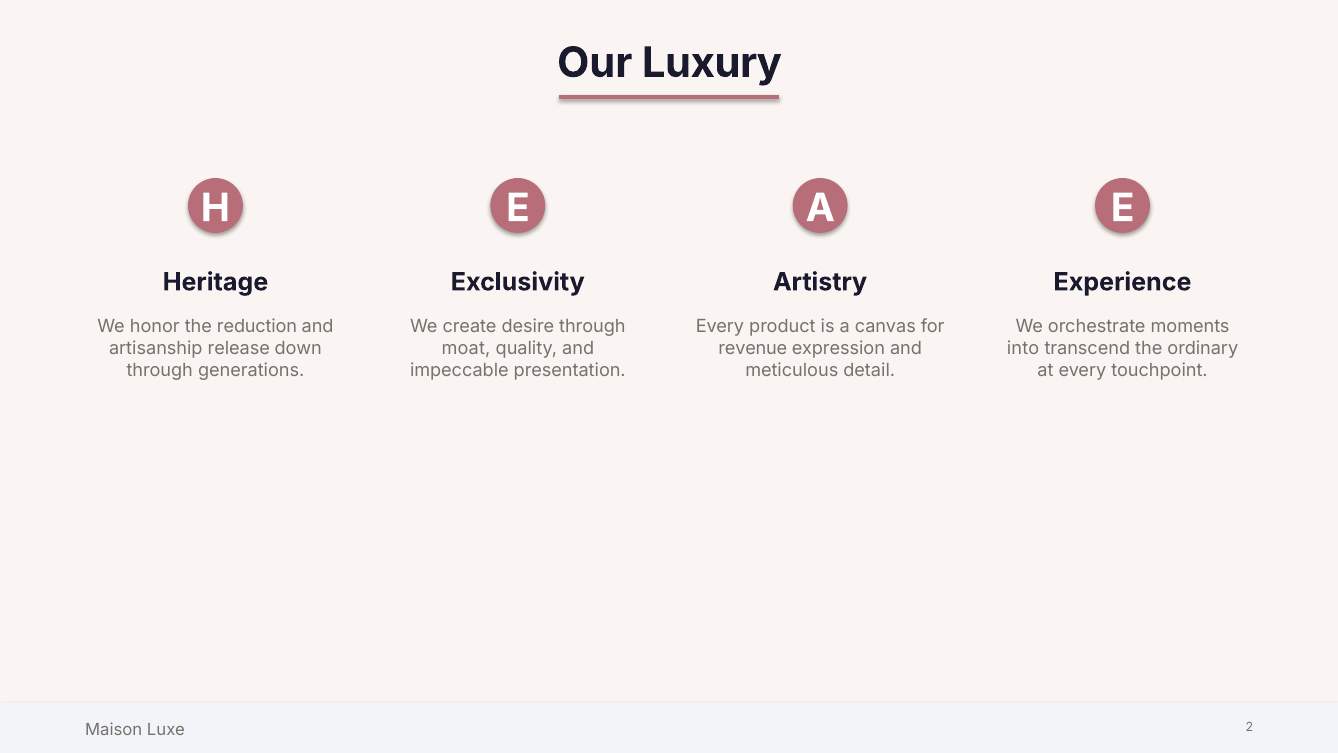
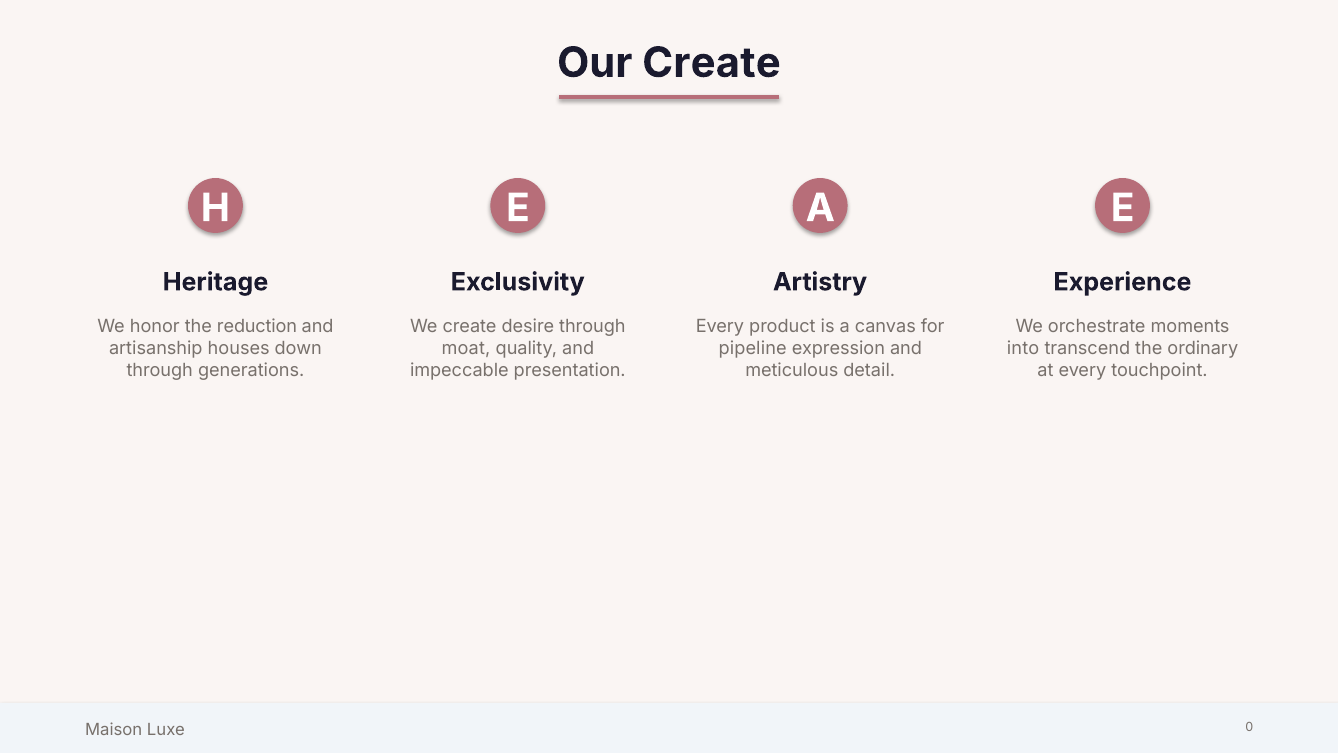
Our Luxury: Luxury -> Create
release: release -> houses
revenue: revenue -> pipeline
2: 2 -> 0
